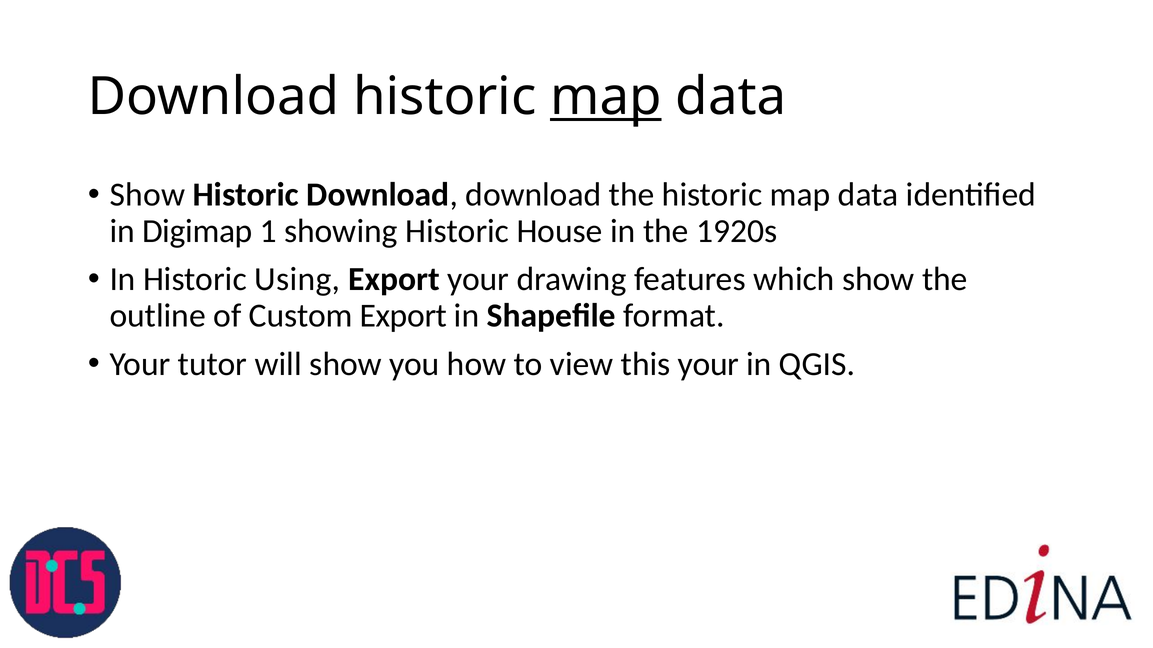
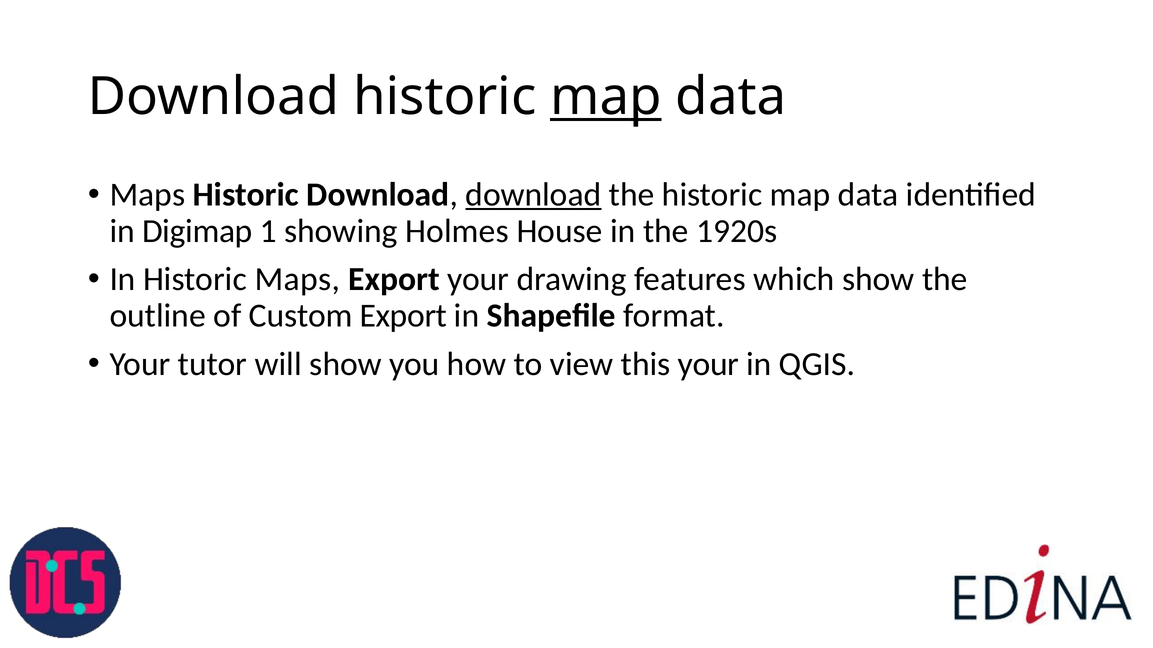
Show at (147, 195): Show -> Maps
download at (533, 195) underline: none -> present
showing Historic: Historic -> Holmes
Historic Using: Using -> Maps
